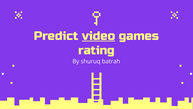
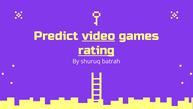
rating underline: none -> present
